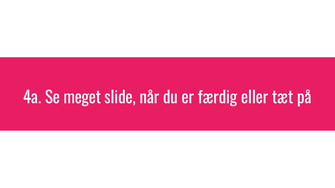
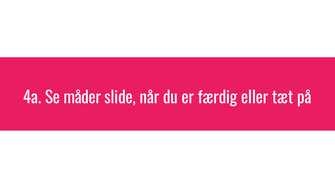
meget: meget -> måder
